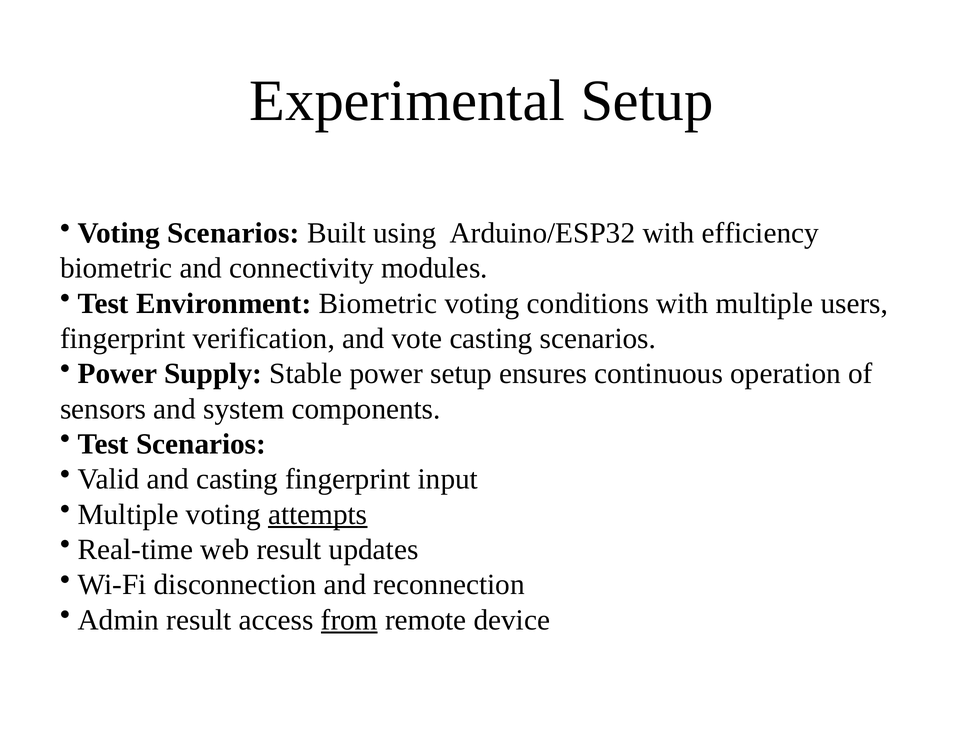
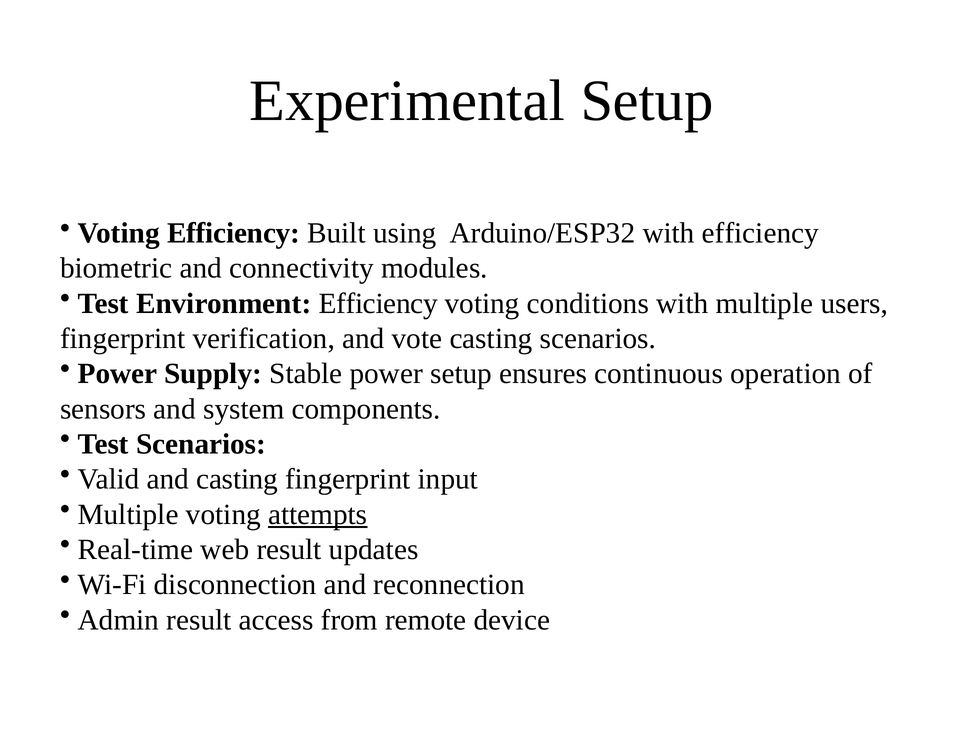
Voting Scenarios: Scenarios -> Efficiency
Environment Biometric: Biometric -> Efficiency
from underline: present -> none
